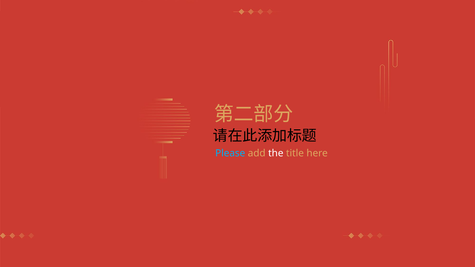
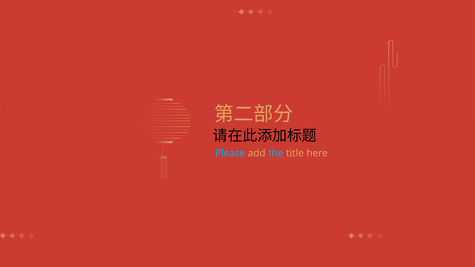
the colour: white -> light blue
